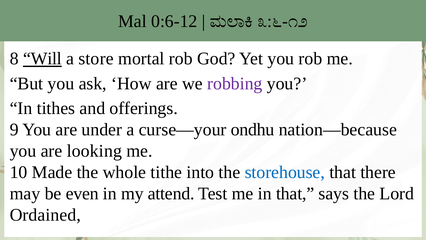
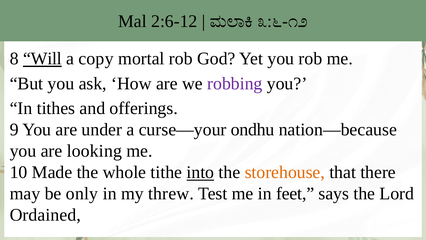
0:6-12: 0:6-12 -> 2:6-12
store: store -> copy
into underline: none -> present
storehouse colour: blue -> orange
even: even -> only
attend: attend -> threw
in that: that -> feet
